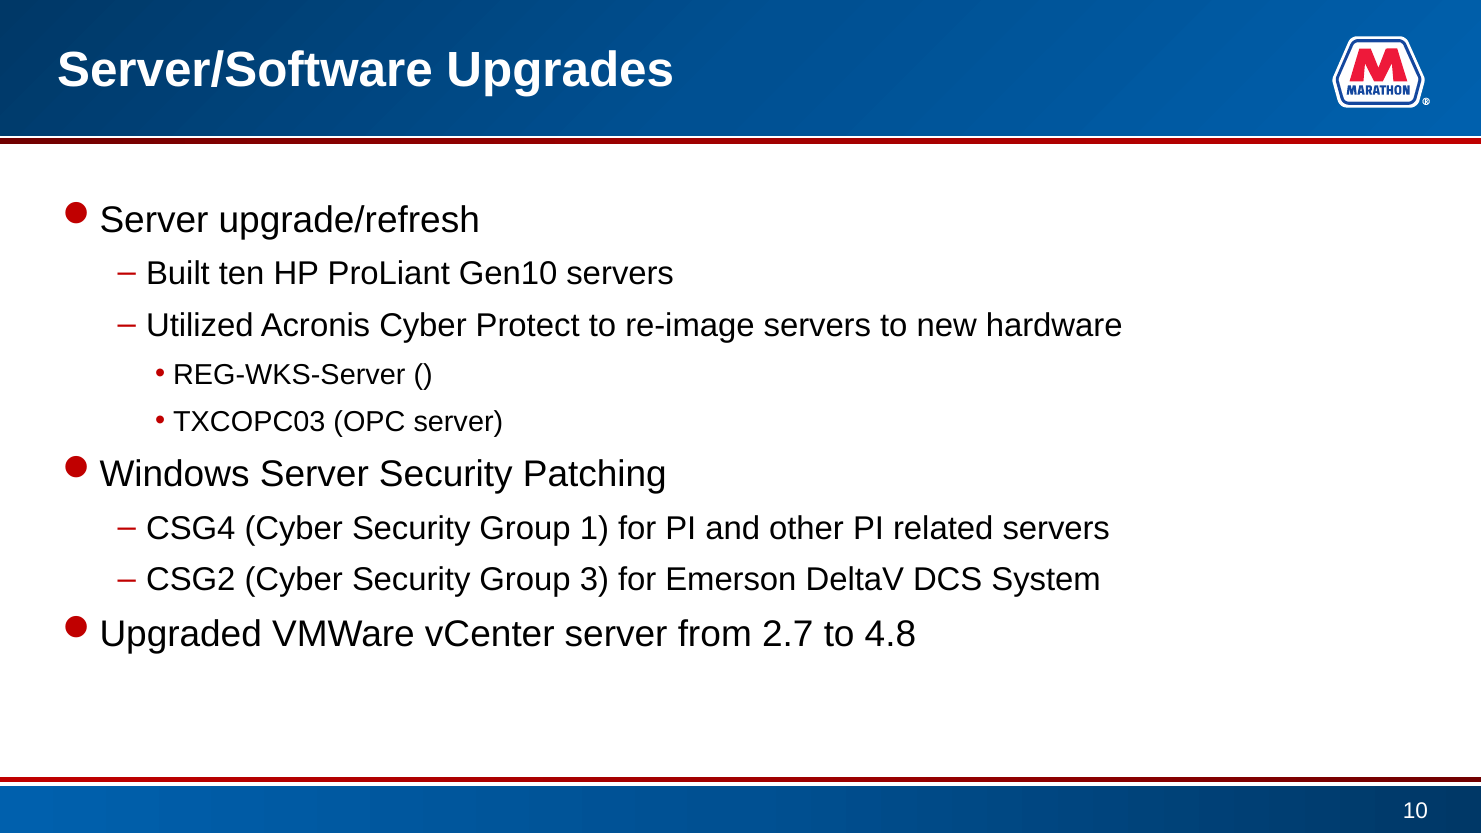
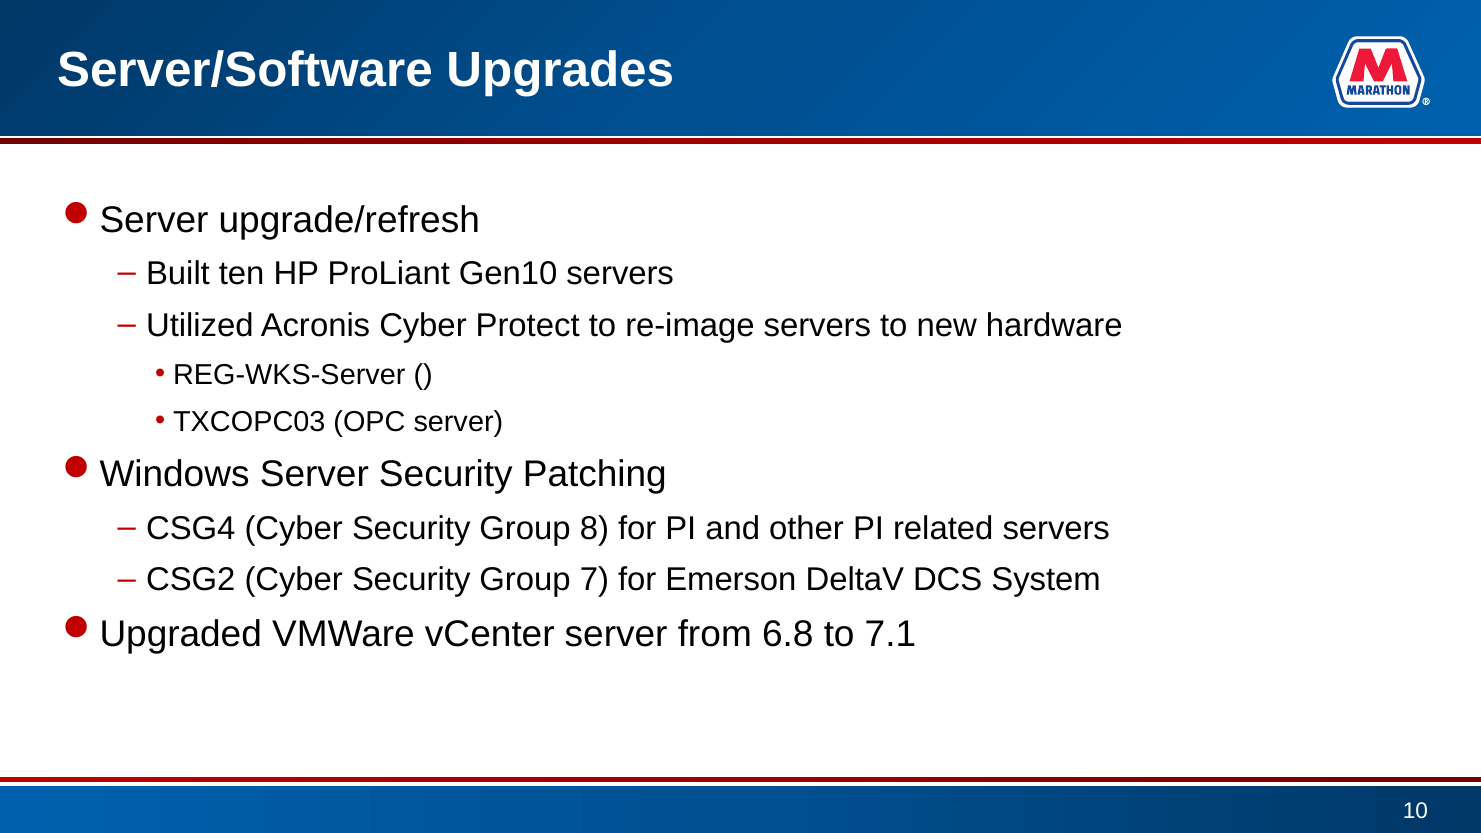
1: 1 -> 8
3: 3 -> 7
2.7: 2.7 -> 6.8
4.8: 4.8 -> 7.1
